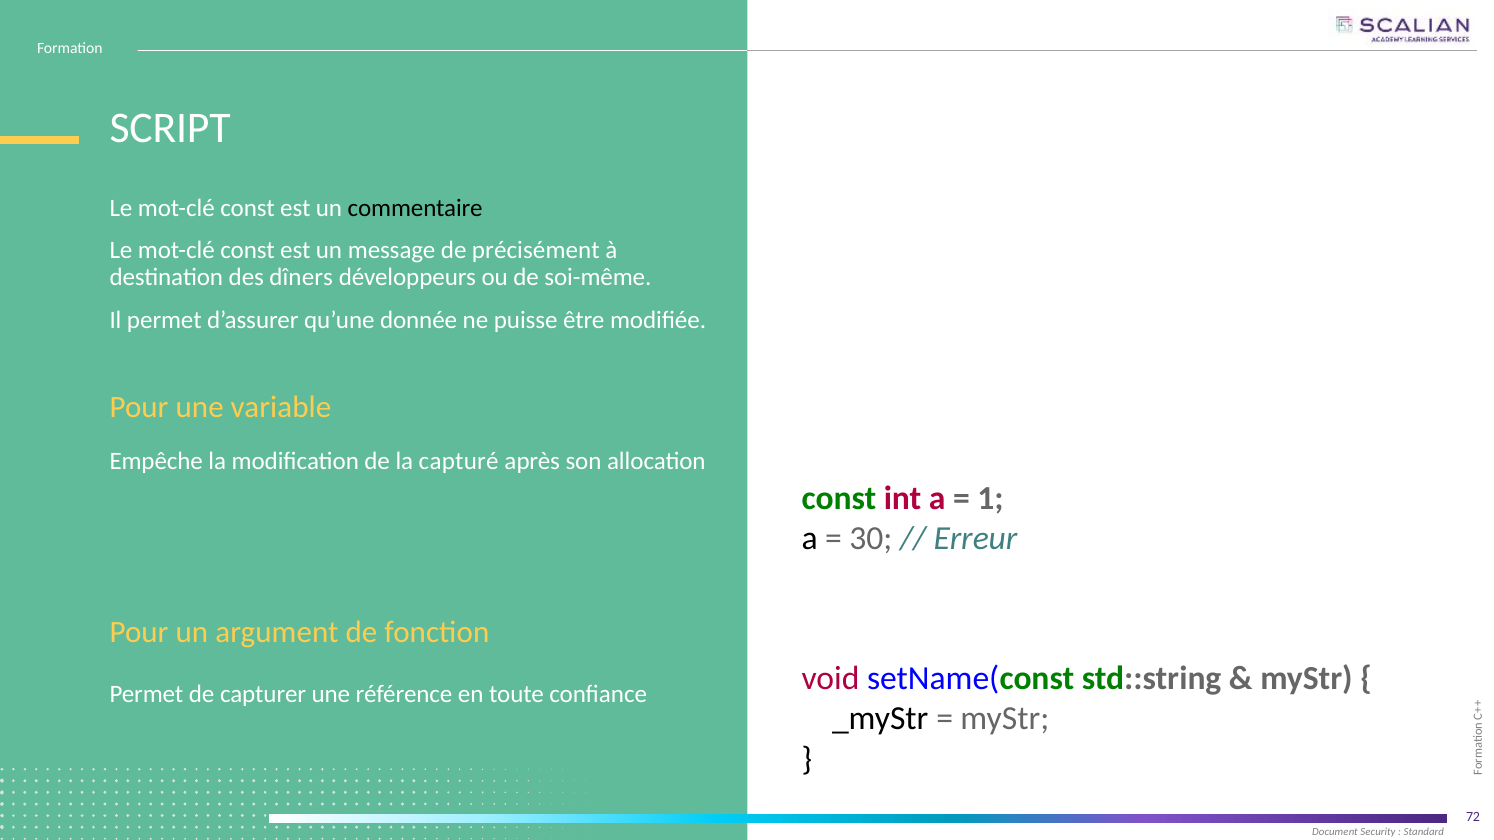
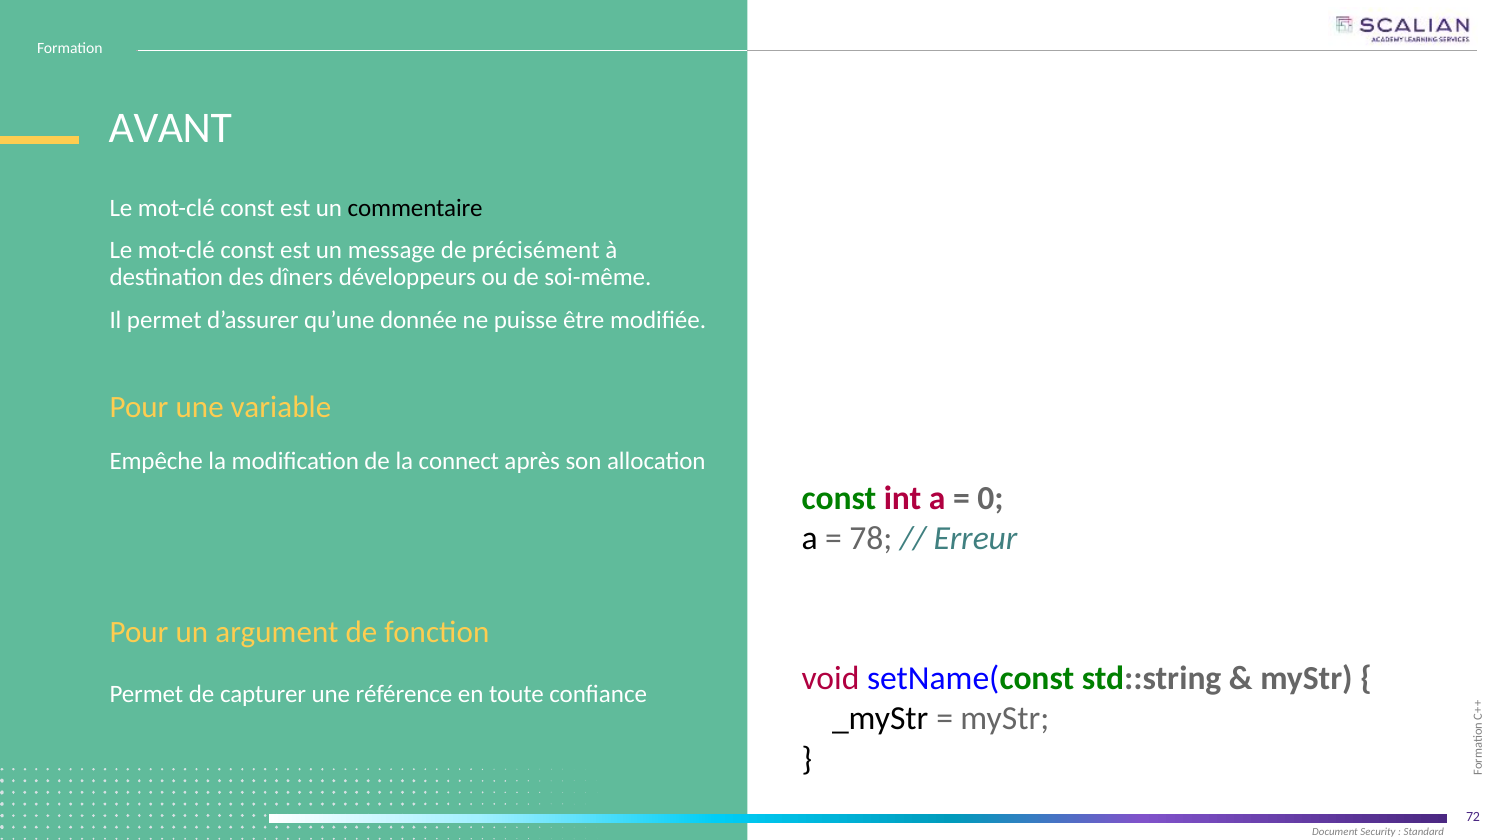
SCRIPT: SCRIPT -> AVANT
capturé: capturé -> connect
1: 1 -> 0
30: 30 -> 78
